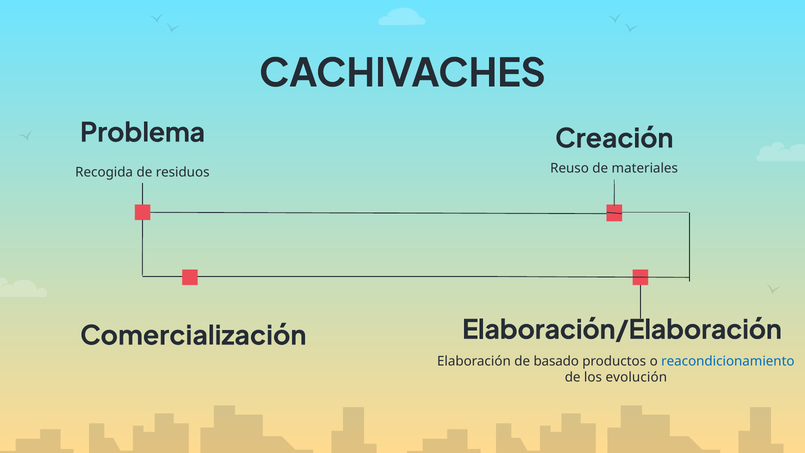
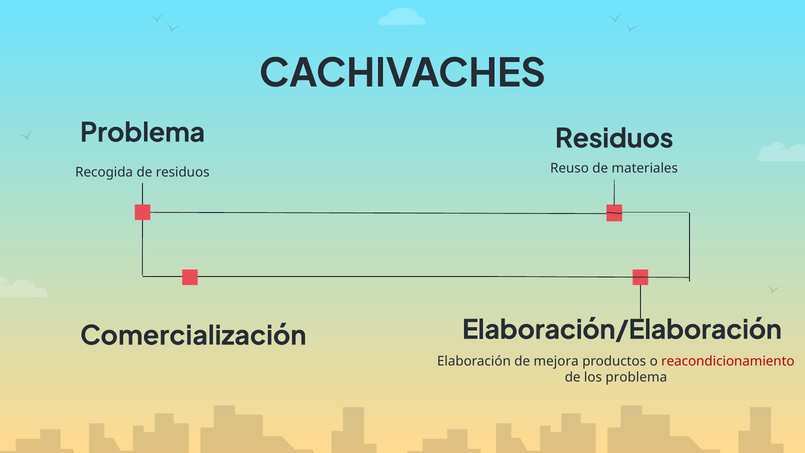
Creación at (614, 139): Creación -> Residuos
basado: basado -> mejora
reacondicionamiento colour: blue -> red
los evolución: evolución -> problema
